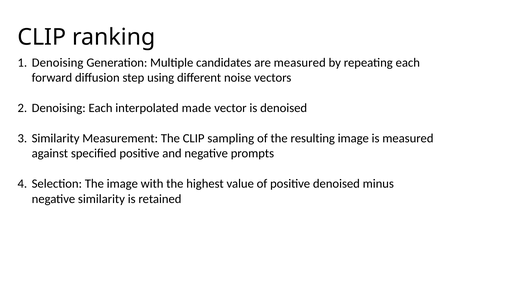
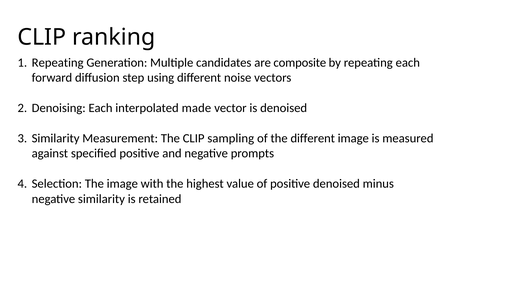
Denoising at (58, 63): Denoising -> Repeating
are measured: measured -> composite
the resulting: resulting -> different
